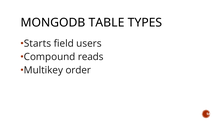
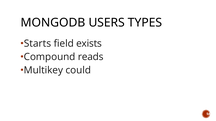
TABLE: TABLE -> USERS
users: users -> exists
order: order -> could
